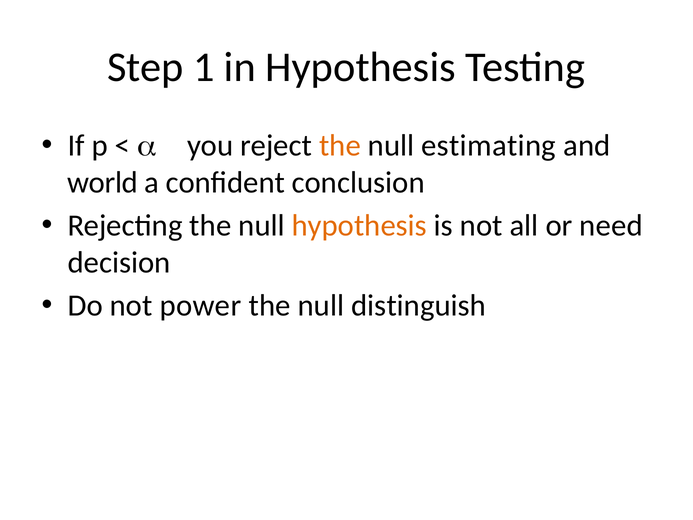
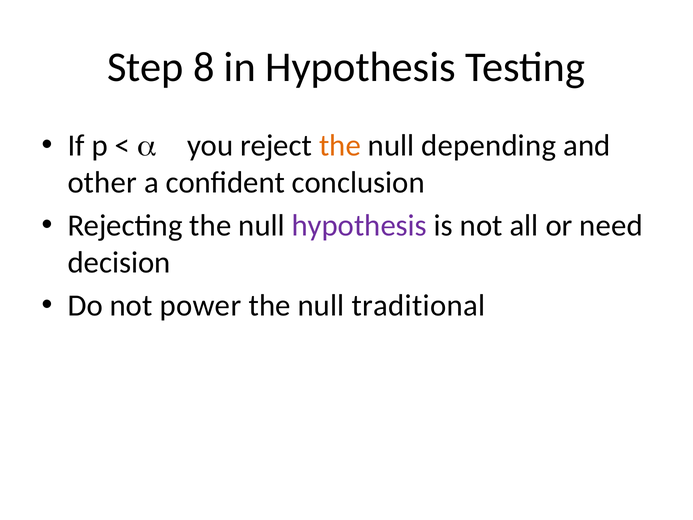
1: 1 -> 8
estimating: estimating -> depending
world: world -> other
hypothesis at (359, 225) colour: orange -> purple
distinguish: distinguish -> traditional
